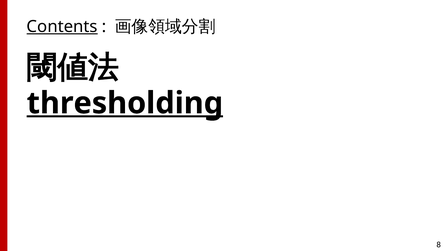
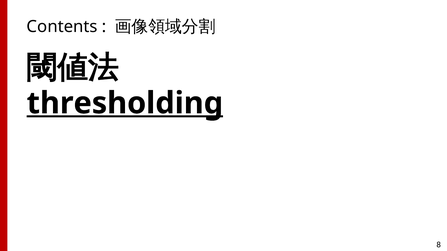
Contents underline: present -> none
